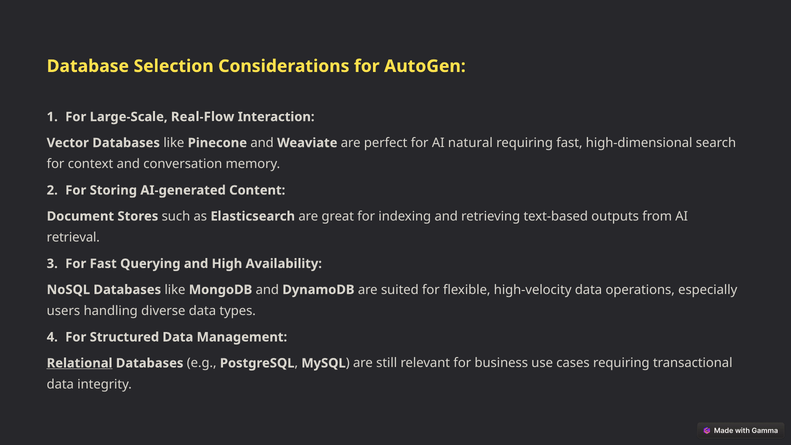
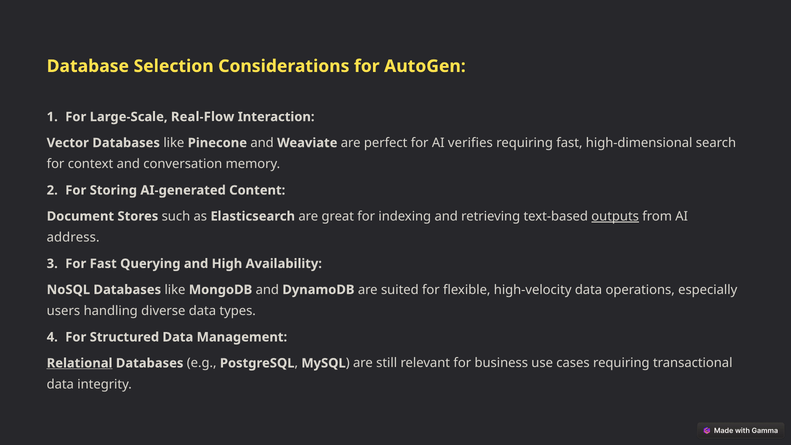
natural: natural -> verifies
outputs underline: none -> present
retrieval: retrieval -> address
